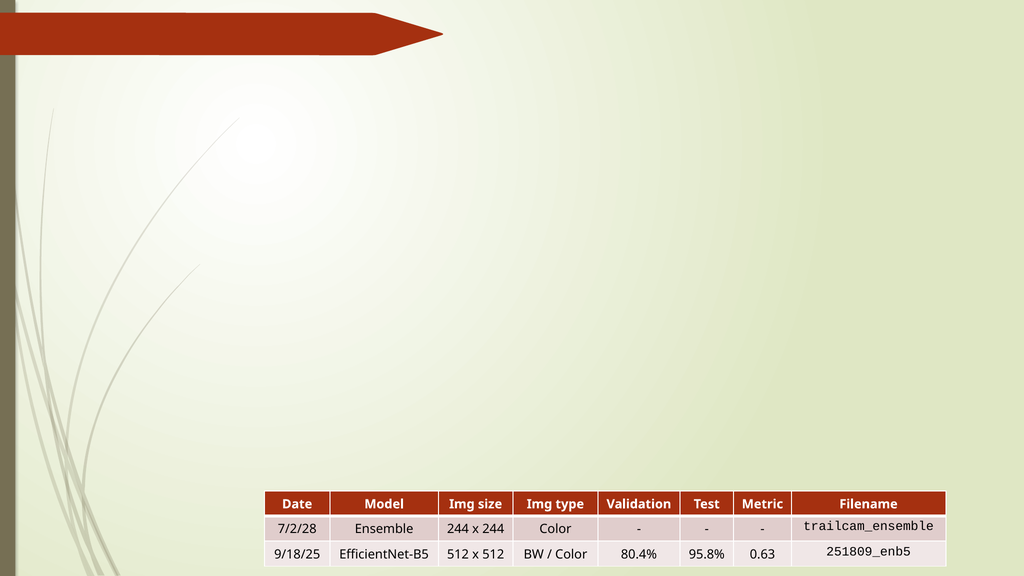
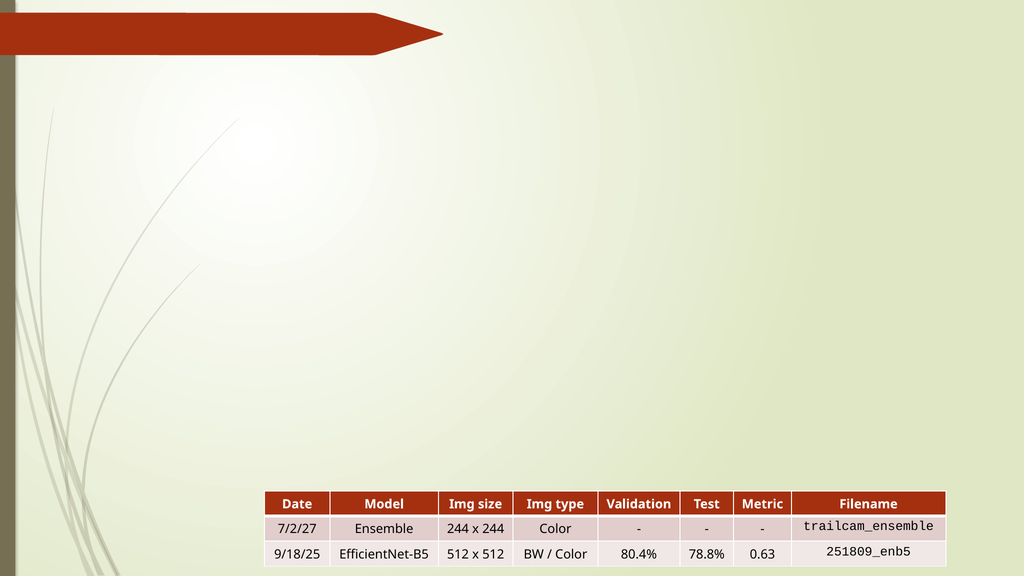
7/2/28: 7/2/28 -> 7/2/27
95.8%: 95.8% -> 78.8%
